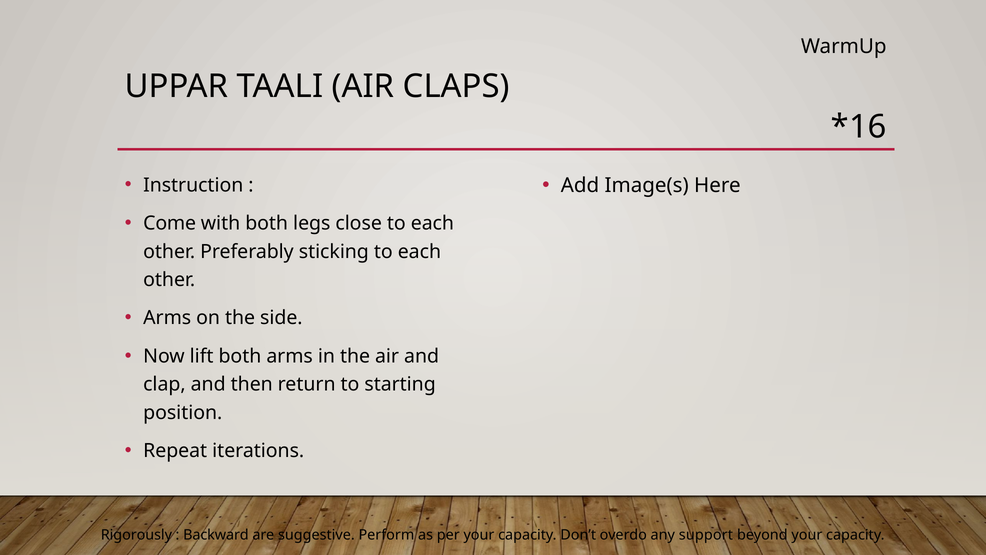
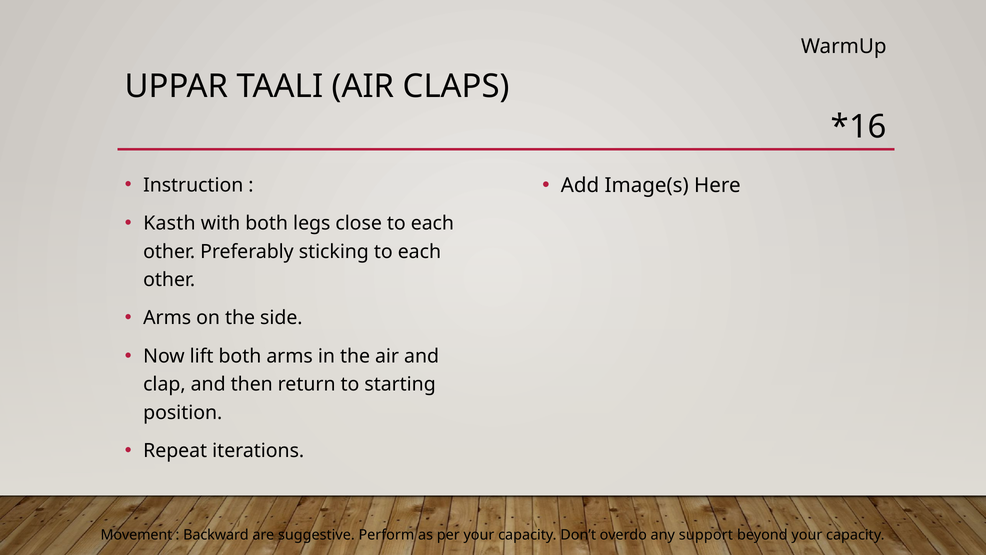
Come: Come -> Kasth
Rigorously: Rigorously -> Movement
